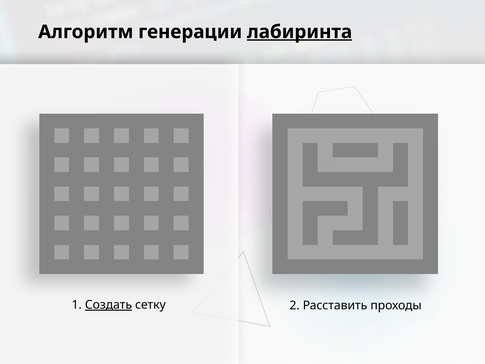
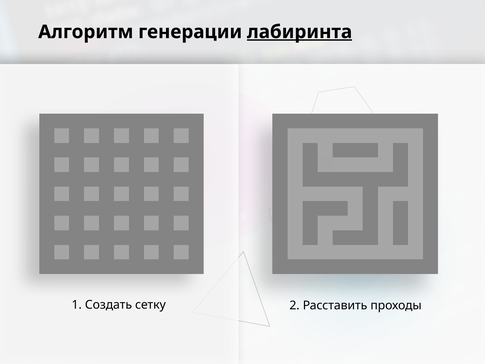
Создать underline: present -> none
